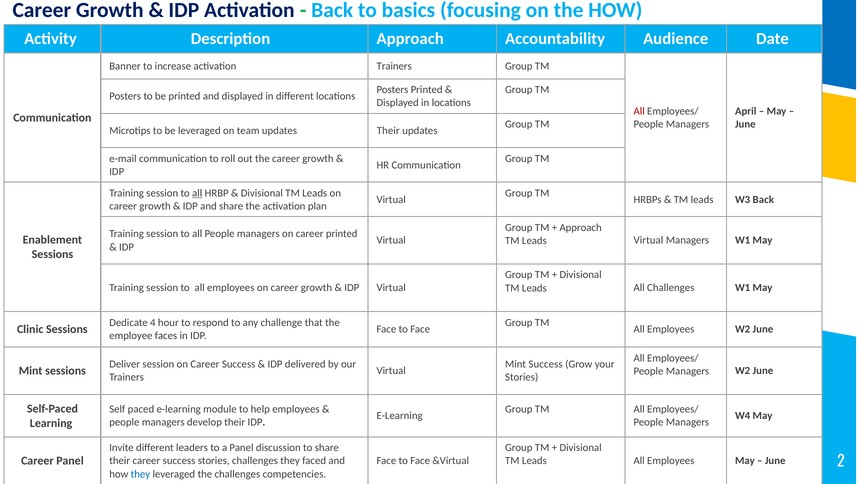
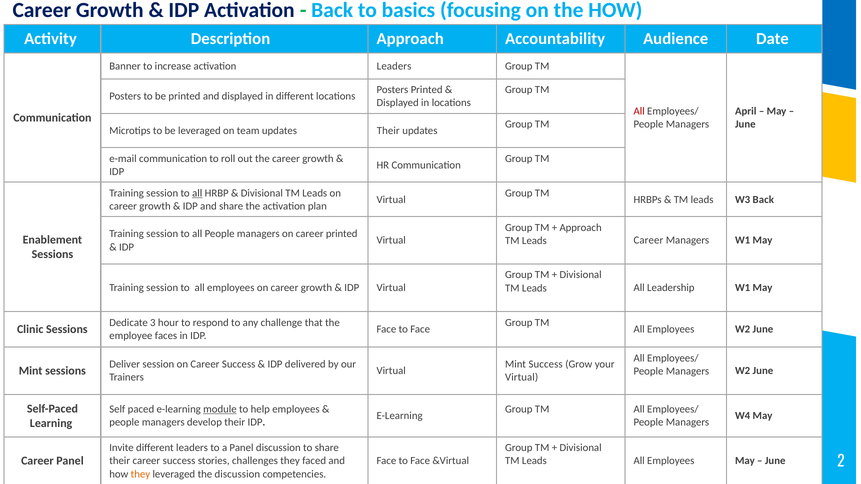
activation Trainers: Trainers -> Leaders
Leads Virtual: Virtual -> Career
All Challenges: Challenges -> Leadership
4: 4 -> 3
Stories at (522, 378): Stories -> Virtual
module underline: none -> present
they at (140, 474) colour: blue -> orange
the challenges: challenges -> discussion
